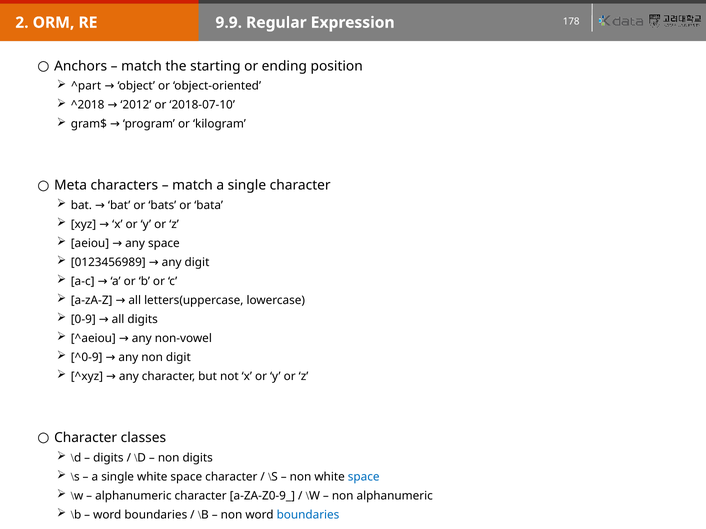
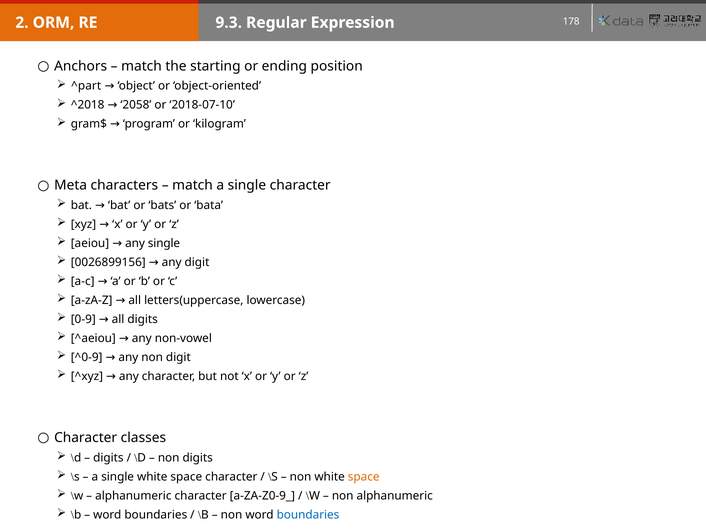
9.9: 9.9 -> 9.3
2012: 2012 -> 2058
any space: space -> single
0123456989: 0123456989 -> 0026899156
space at (364, 477) colour: blue -> orange
